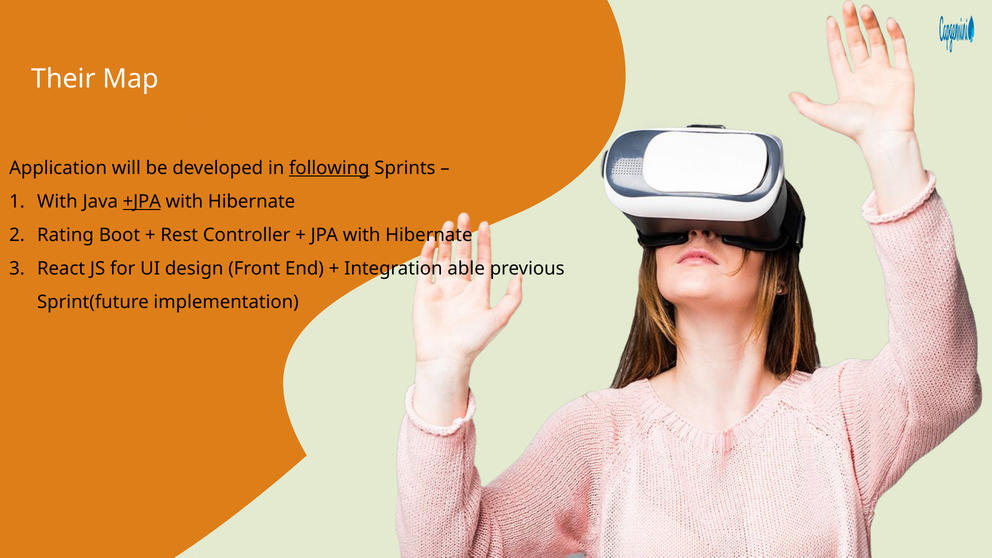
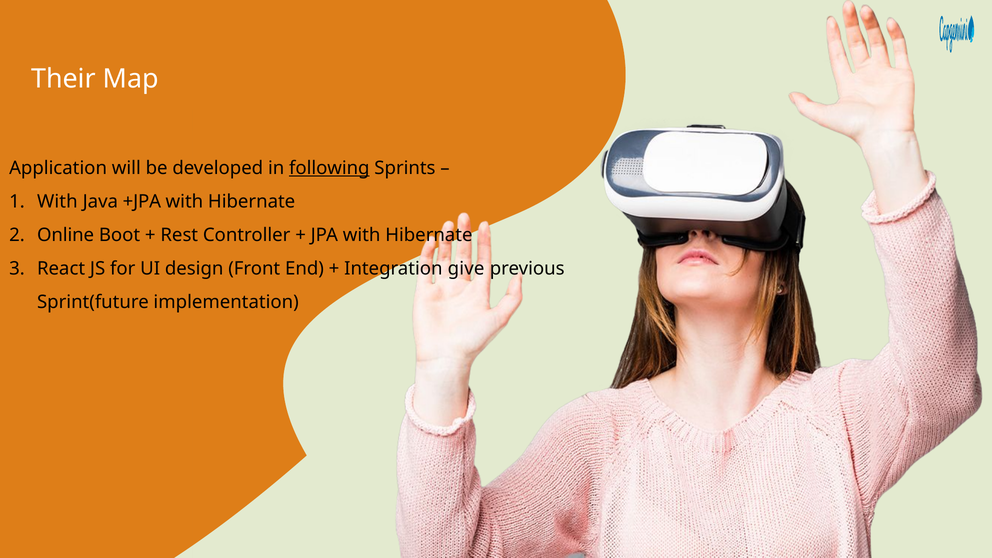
+JPA underline: present -> none
Rating: Rating -> Online
able: able -> give
